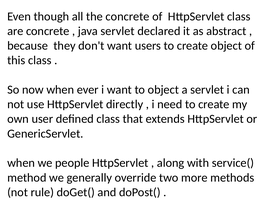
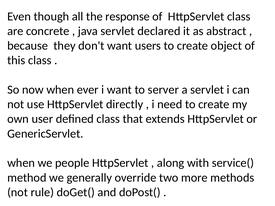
the concrete: concrete -> response
to object: object -> server
